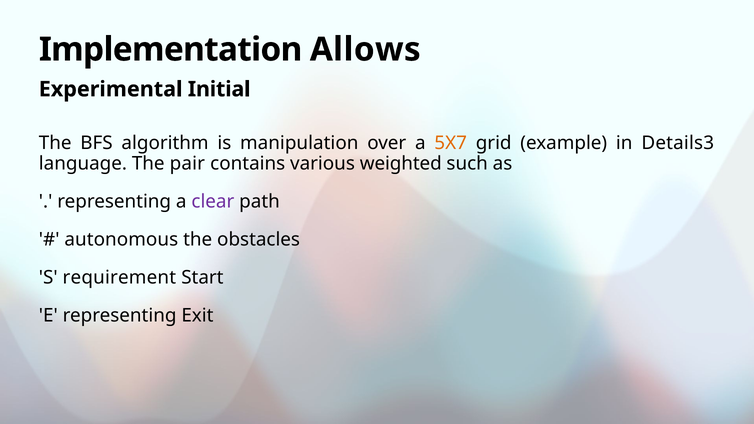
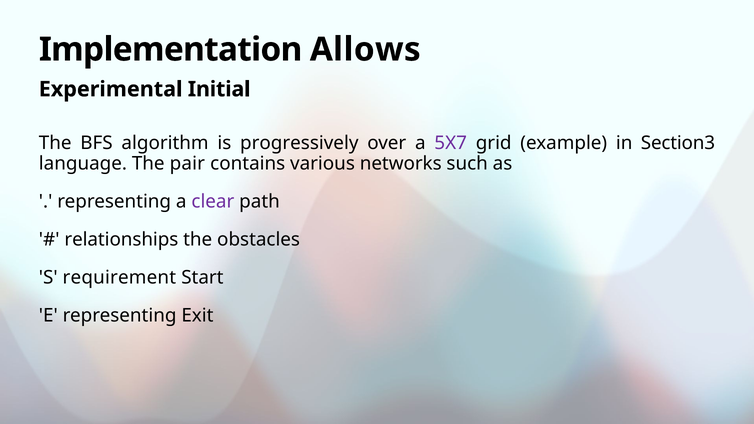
manipulation: manipulation -> progressively
5X7 colour: orange -> purple
Details3: Details3 -> Section3
weighted: weighted -> networks
autonomous: autonomous -> relationships
